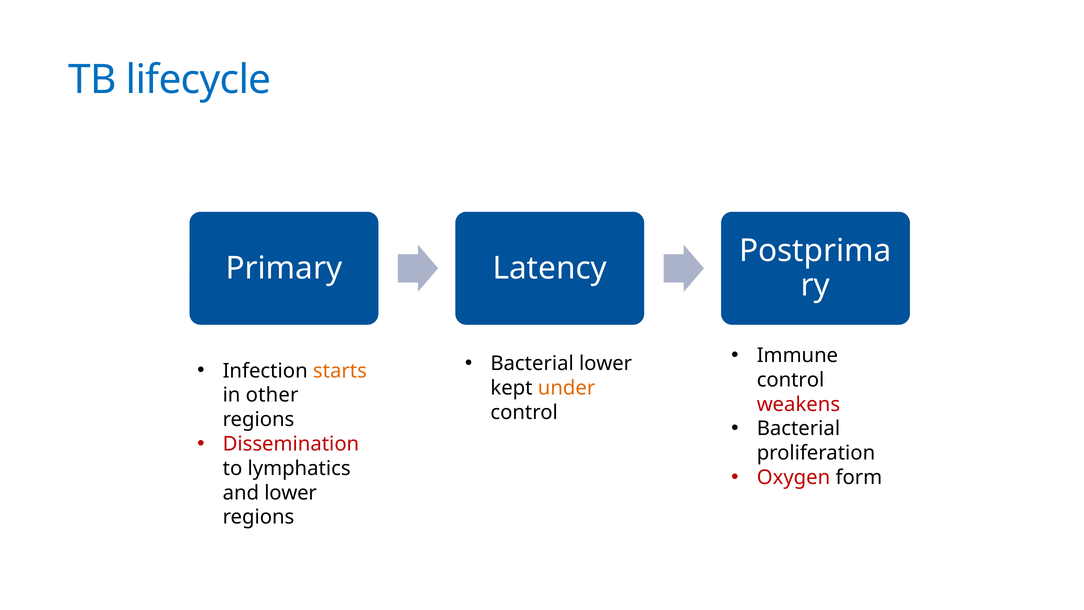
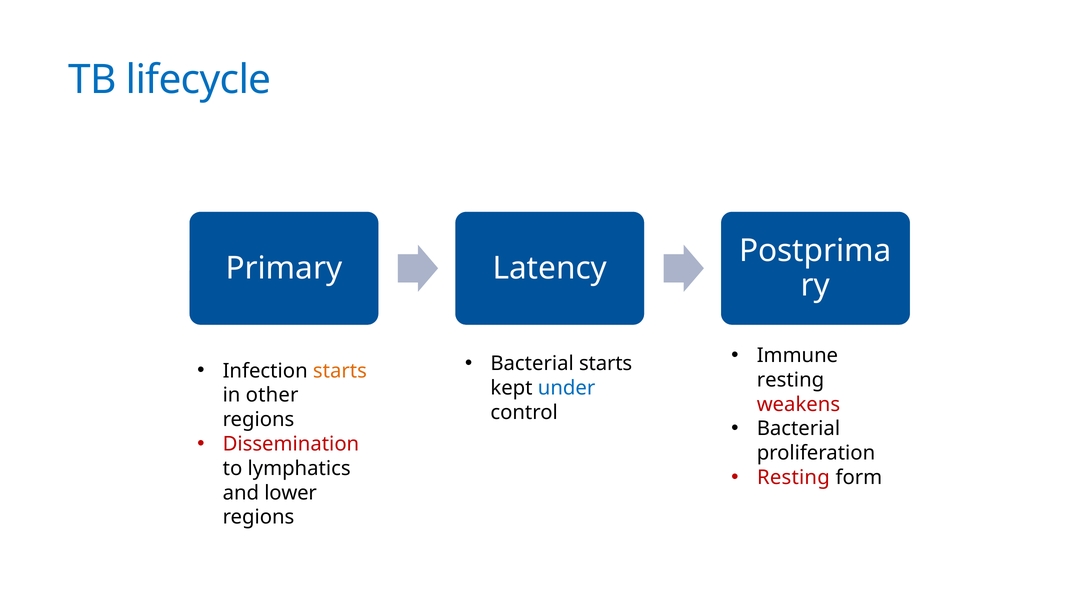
Bacterial lower: lower -> starts
control at (791, 380): control -> resting
under colour: orange -> blue
Oxygen at (794, 477): Oxygen -> Resting
